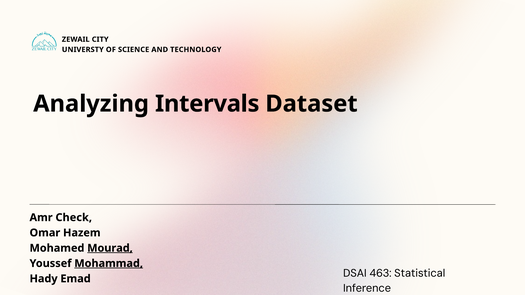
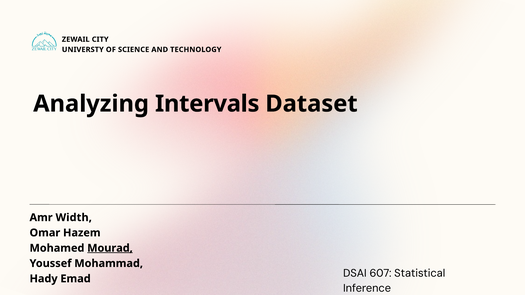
Check: Check -> Width
Mohammad underline: present -> none
463: 463 -> 607
